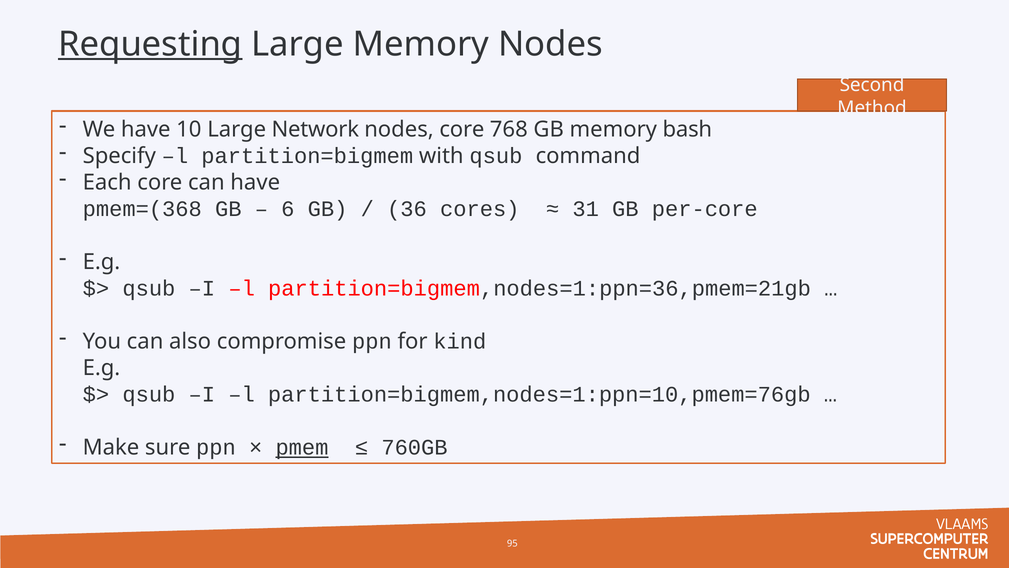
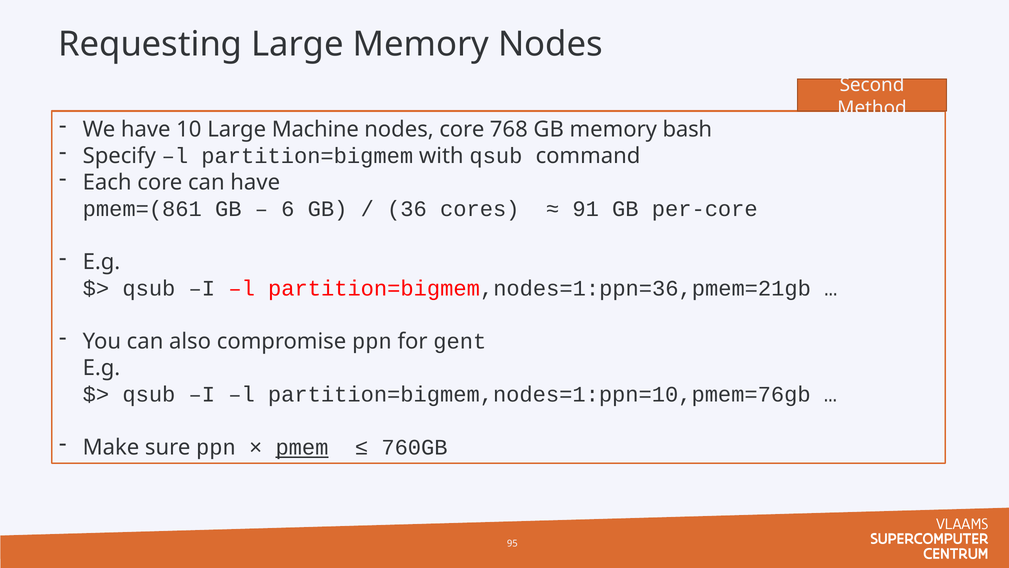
Requesting underline: present -> none
Network: Network -> Machine
pmem=(368: pmem=(368 -> pmem=(861
31: 31 -> 91
kind: kind -> gent
